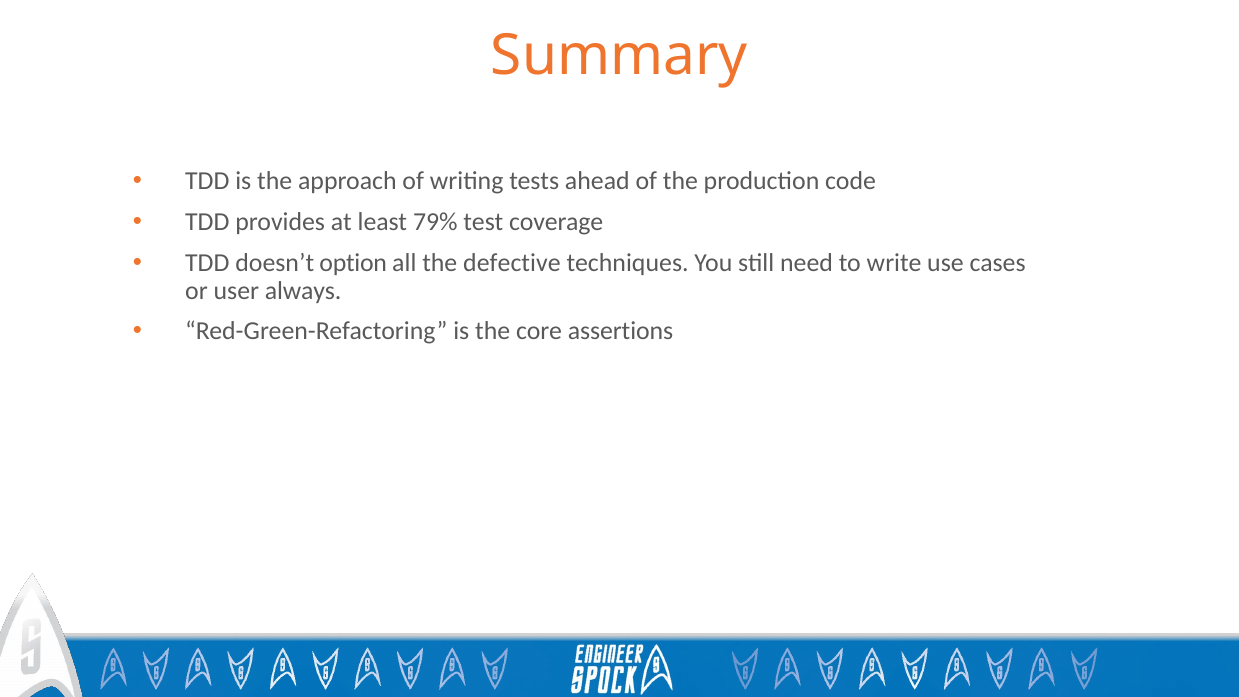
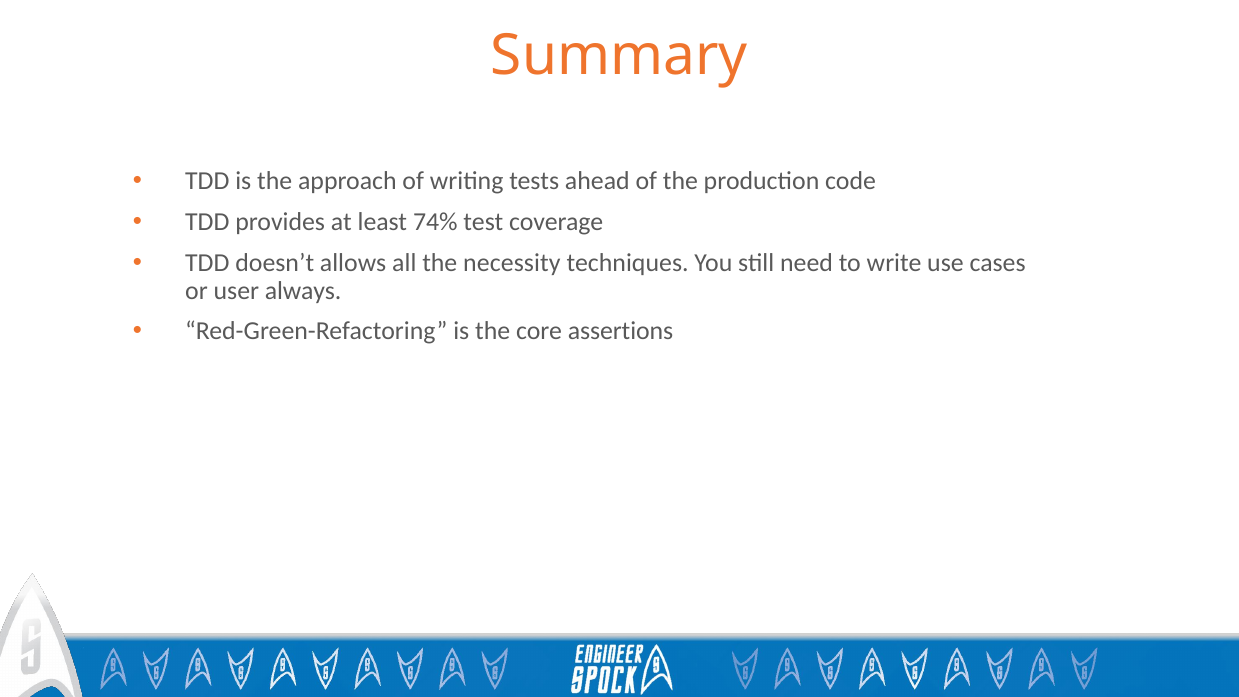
79%: 79% -> 74%
option: option -> allows
defective: defective -> necessity
